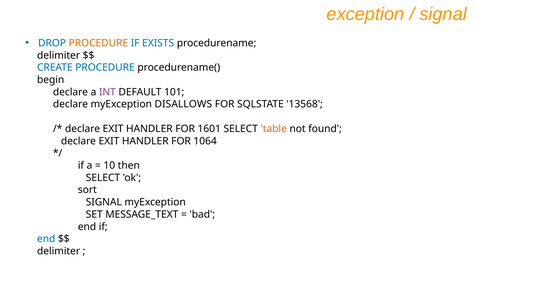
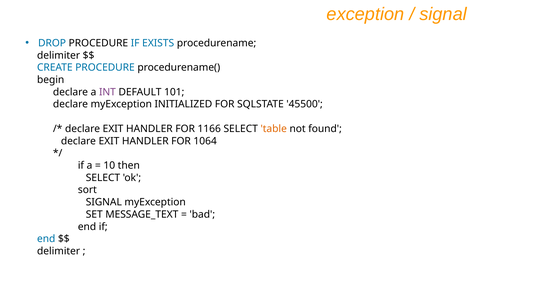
PROCEDURE at (98, 43) colour: orange -> black
DISALLOWS: DISALLOWS -> INITIALIZED
13568: 13568 -> 45500
1601: 1601 -> 1166
